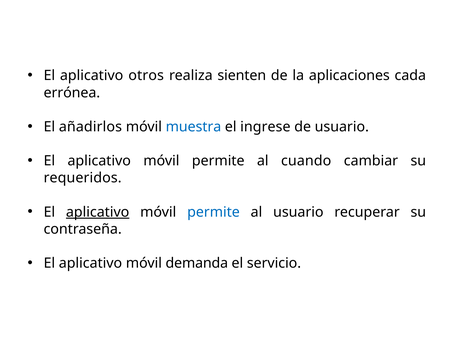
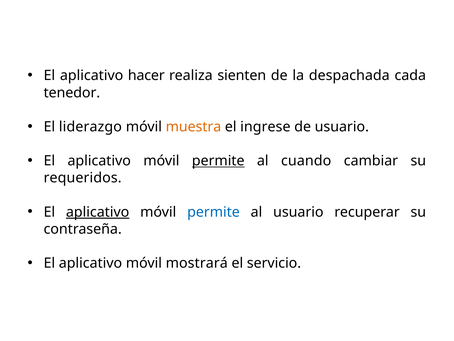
otros: otros -> hacer
aplicaciones: aplicaciones -> despachada
errónea: errónea -> tenedor
añadirlos: añadirlos -> liderazgo
muestra colour: blue -> orange
permite at (218, 161) underline: none -> present
demanda: demanda -> mostrará
